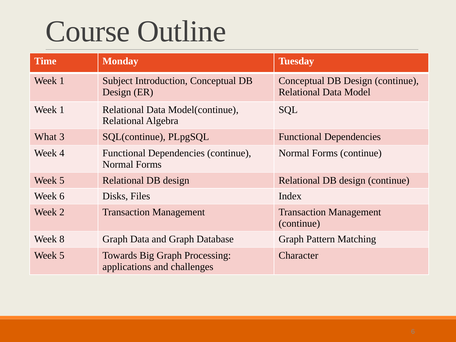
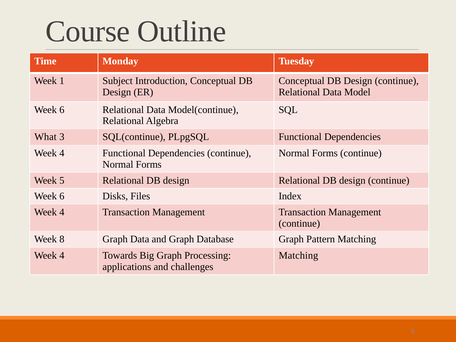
1 at (62, 110): 1 -> 6
2 at (62, 212): 2 -> 4
5 at (62, 256): 5 -> 4
Character at (298, 256): Character -> Matching
